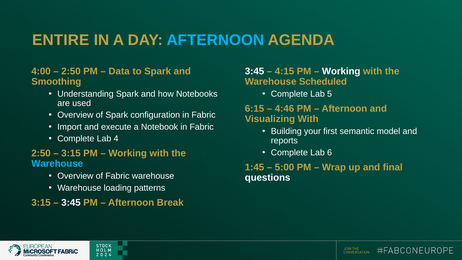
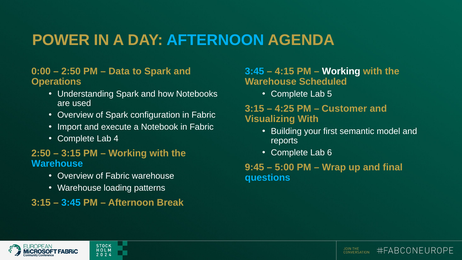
ENTIRE: ENTIRE -> POWER
4:00: 4:00 -> 0:00
3:45 at (255, 71) colour: white -> light blue
Smoothing: Smoothing -> Operations
6:15 at (255, 109): 6:15 -> 3:15
4:46: 4:46 -> 4:25
Afternoon at (344, 109): Afternoon -> Customer
1:45: 1:45 -> 9:45
questions colour: white -> light blue
3:45 at (71, 202) colour: white -> light blue
